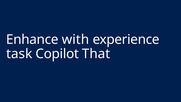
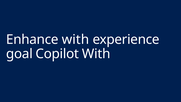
task: task -> goal
Copilot That: That -> With
